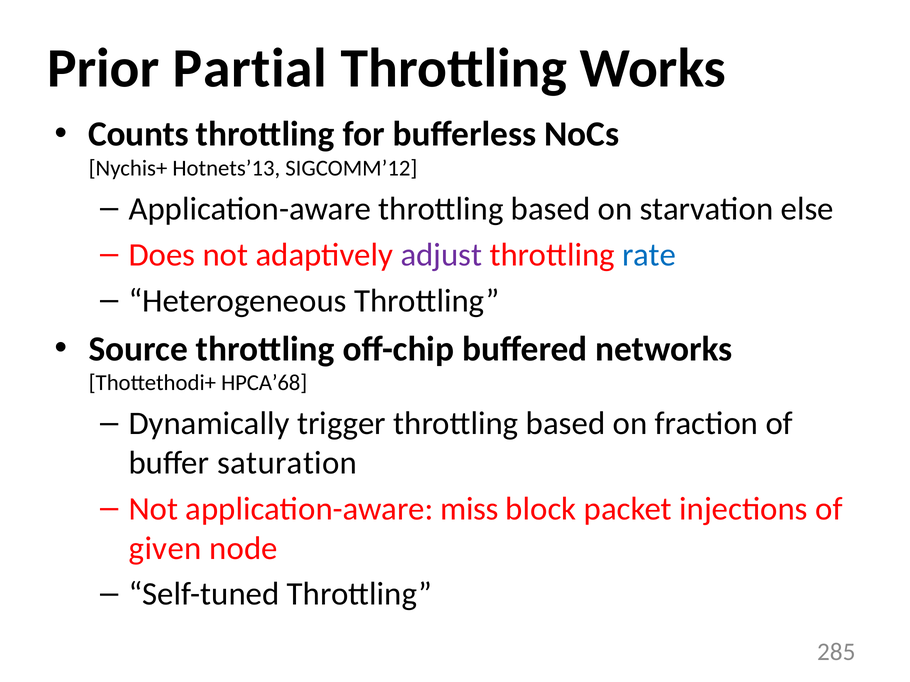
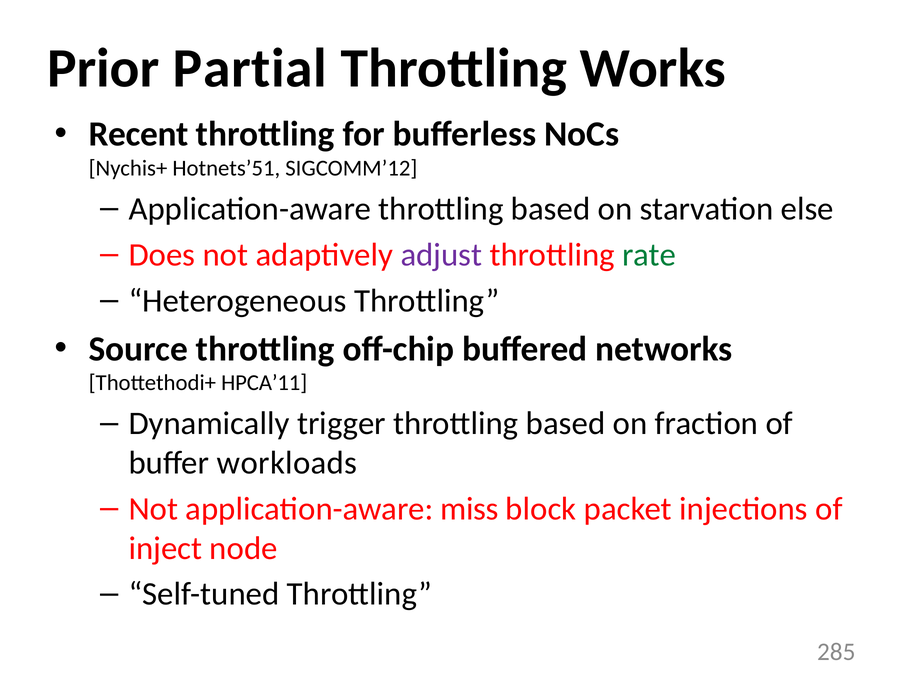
Counts: Counts -> Recent
Hotnets’13: Hotnets’13 -> Hotnets’51
rate colour: blue -> green
HPCA’68: HPCA’68 -> HPCA’11
saturation: saturation -> workloads
given: given -> inject
